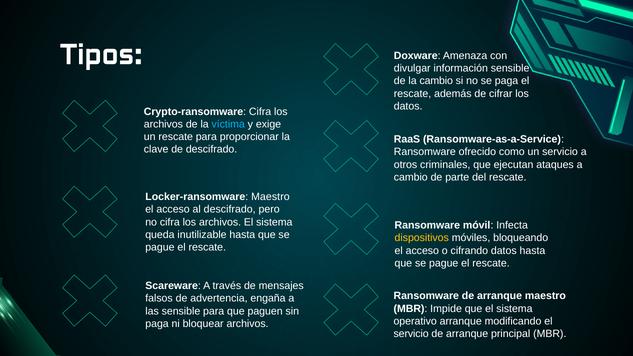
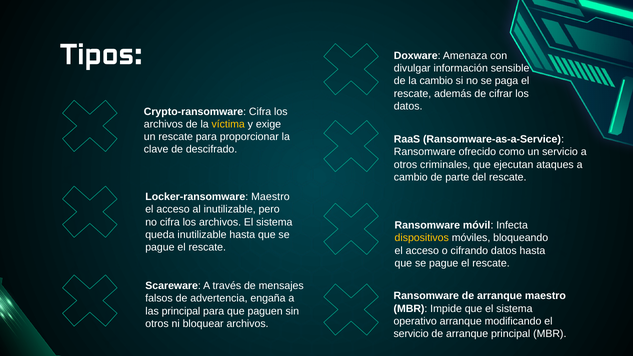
víctima colour: light blue -> yellow
al descifrado: descifrado -> inutilizable
las sensible: sensible -> principal
paga at (157, 324): paga -> otros
